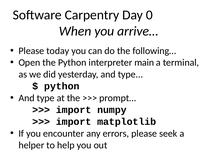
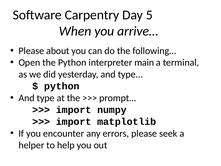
0: 0 -> 5
today: today -> about
